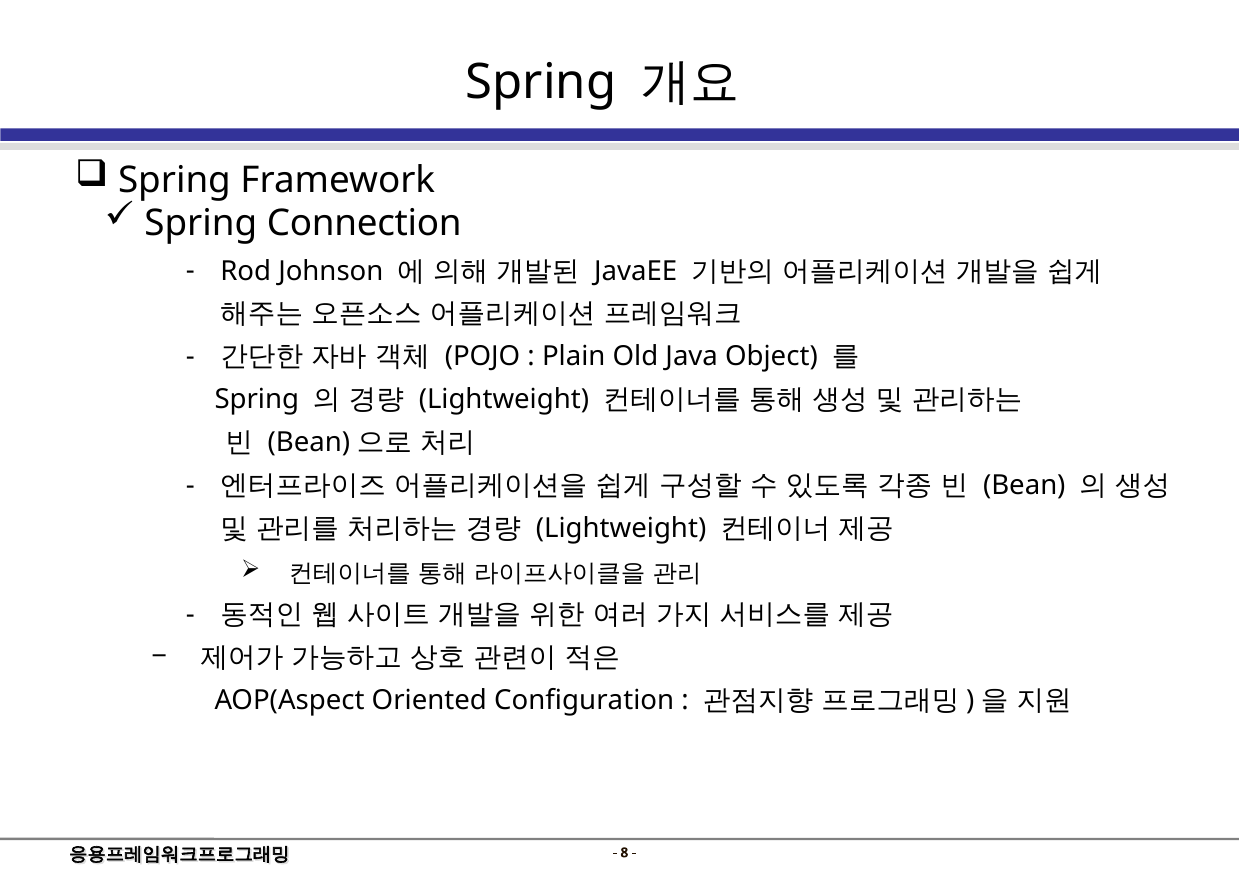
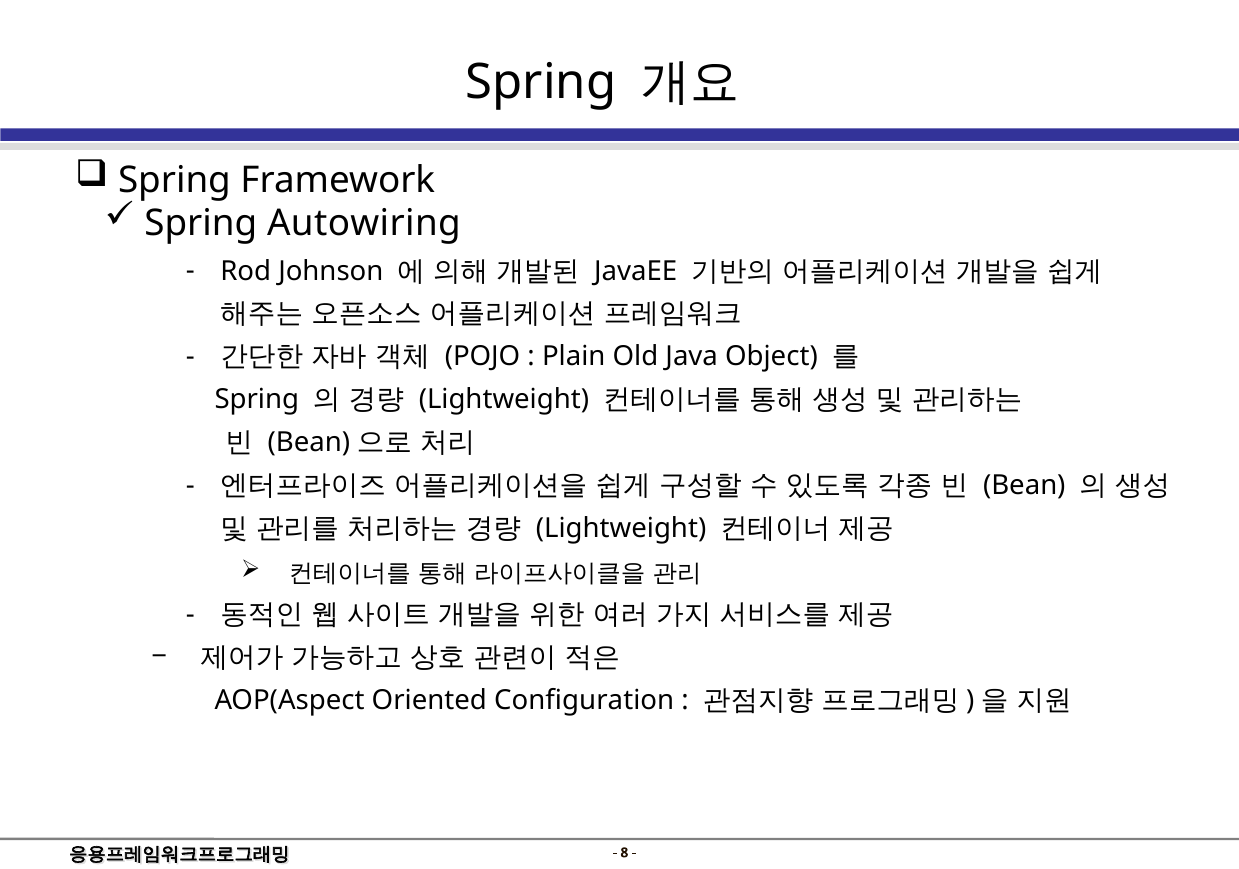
Connection: Connection -> Autowiring
